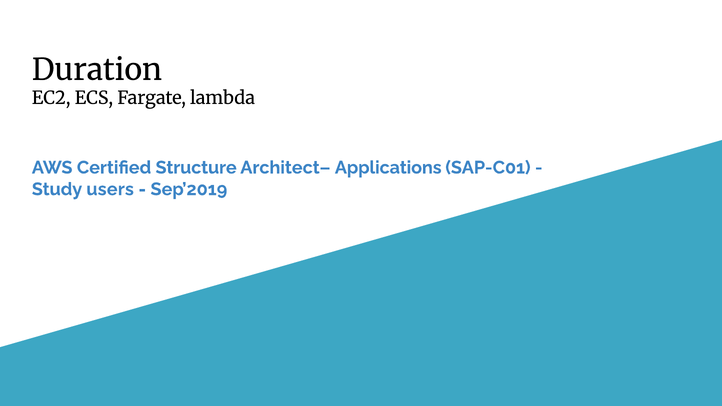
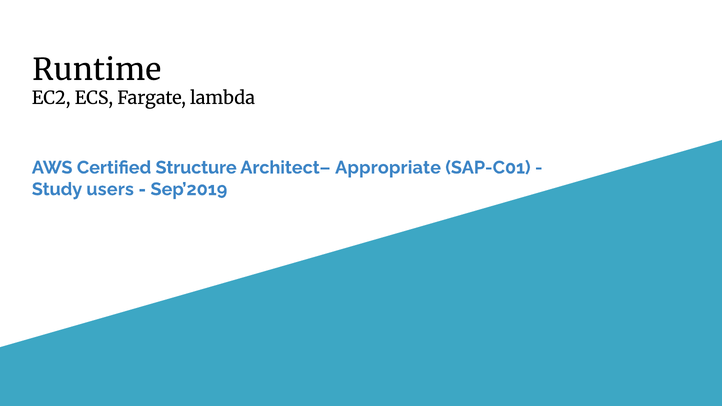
Duration: Duration -> Runtime
Applications: Applications -> Appropriate
